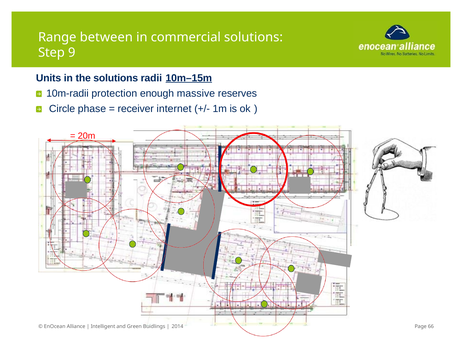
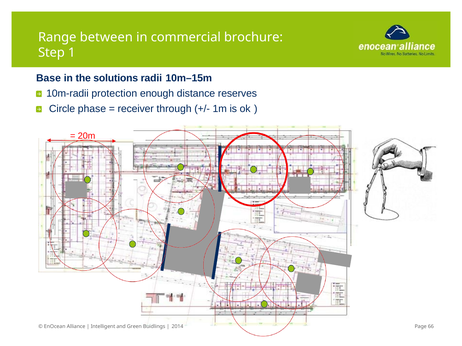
commercial solutions: solutions -> brochure
9: 9 -> 1
Units: Units -> Base
10m–15m underline: present -> none
massive: massive -> distance
internet: internet -> through
